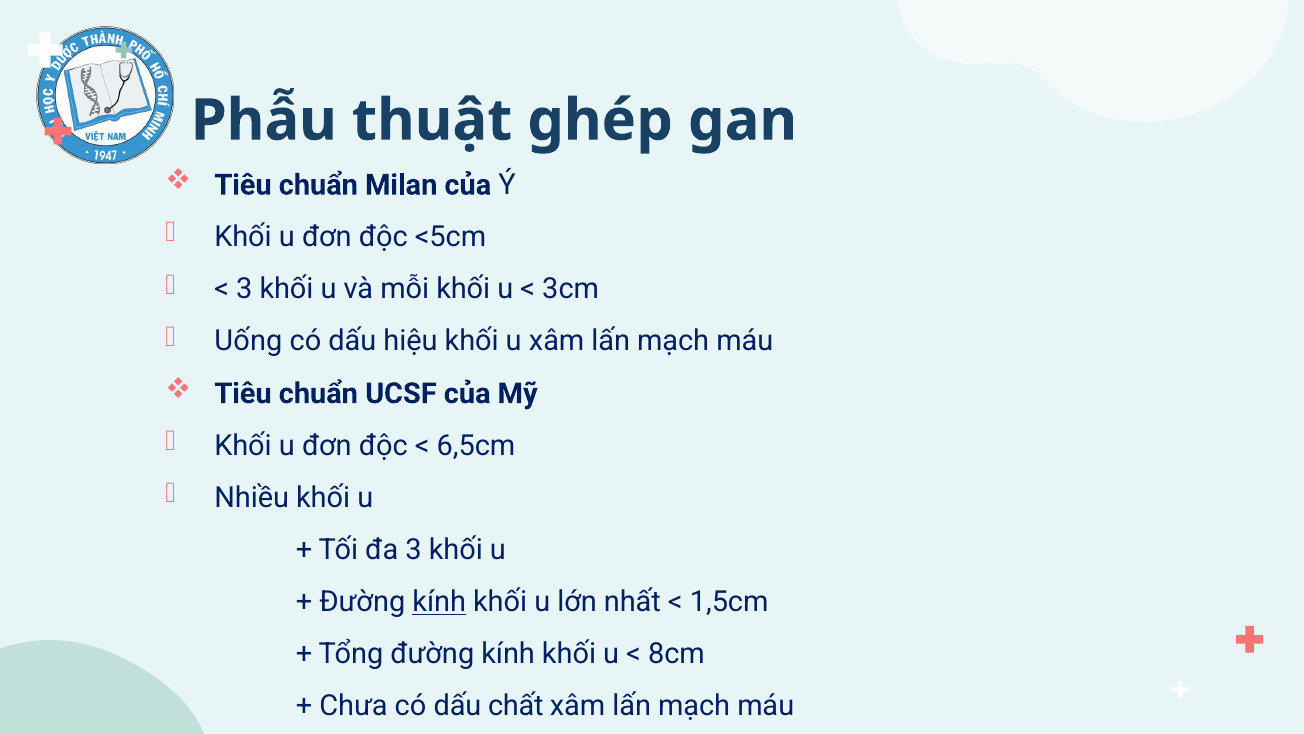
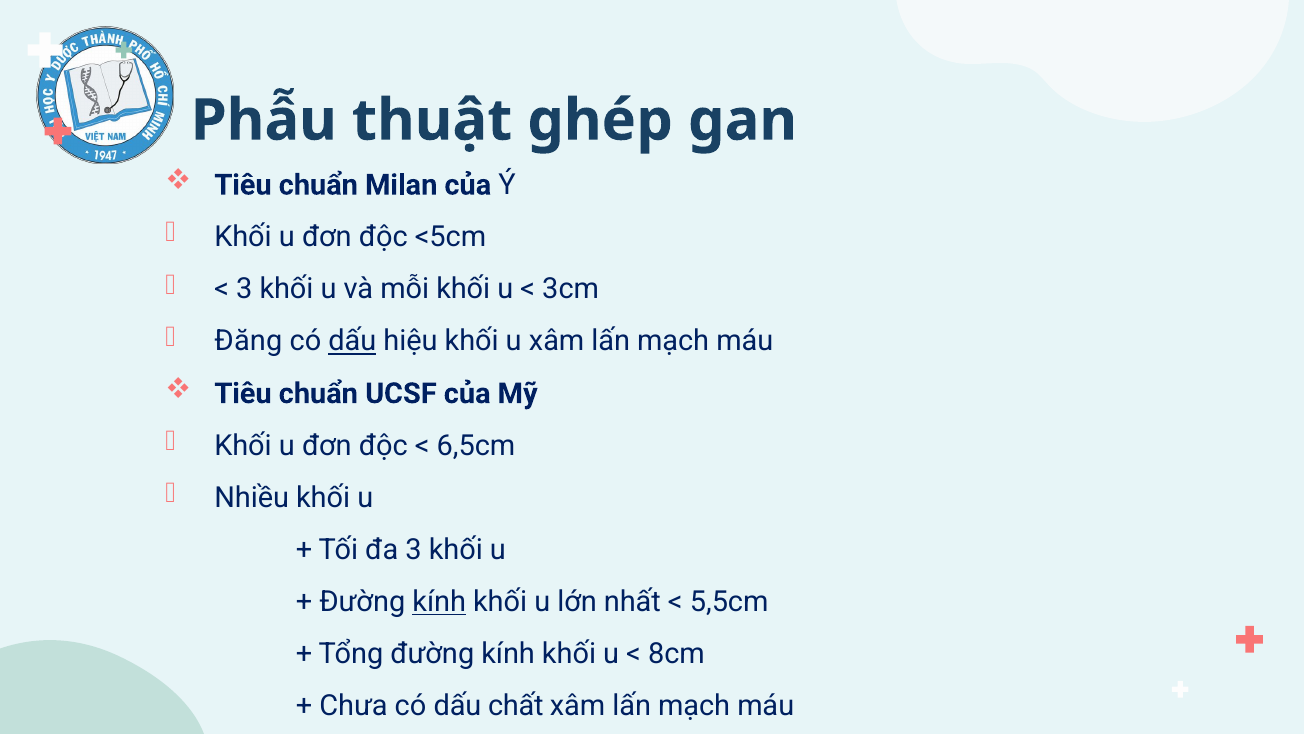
Uống: Uống -> Đăng
dấu at (352, 341) underline: none -> present
1,5cm: 1,5cm -> 5,5cm
